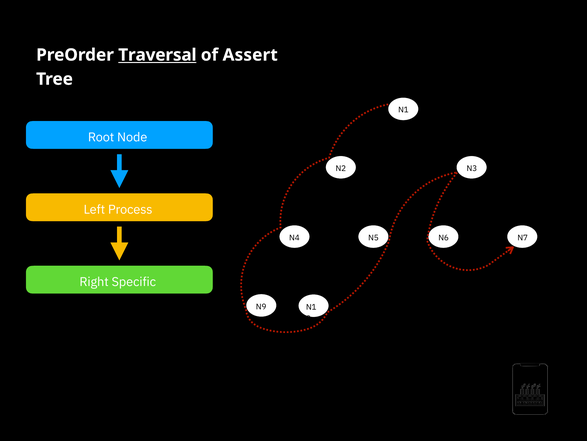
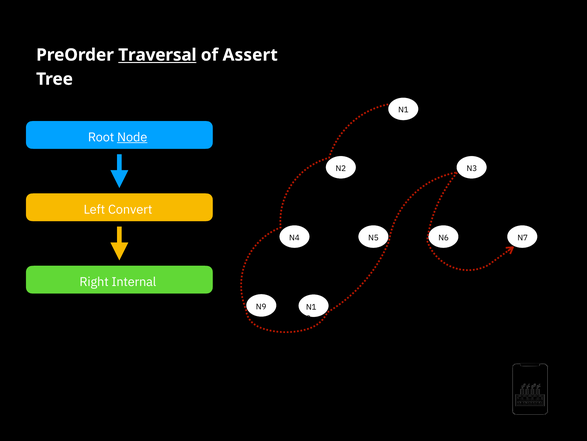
Node underline: none -> present
Process: Process -> Convert
Specific: Specific -> Internal
